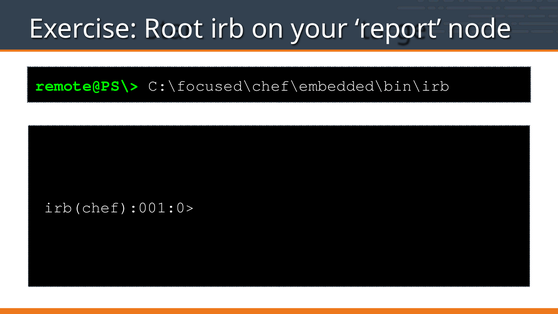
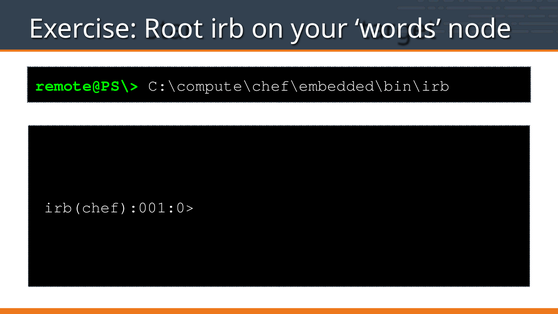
report: report -> words
C:\focused\chef\embedded\bin\irb: C:\focused\chef\embedded\bin\irb -> C:\compute\chef\embedded\bin\irb
